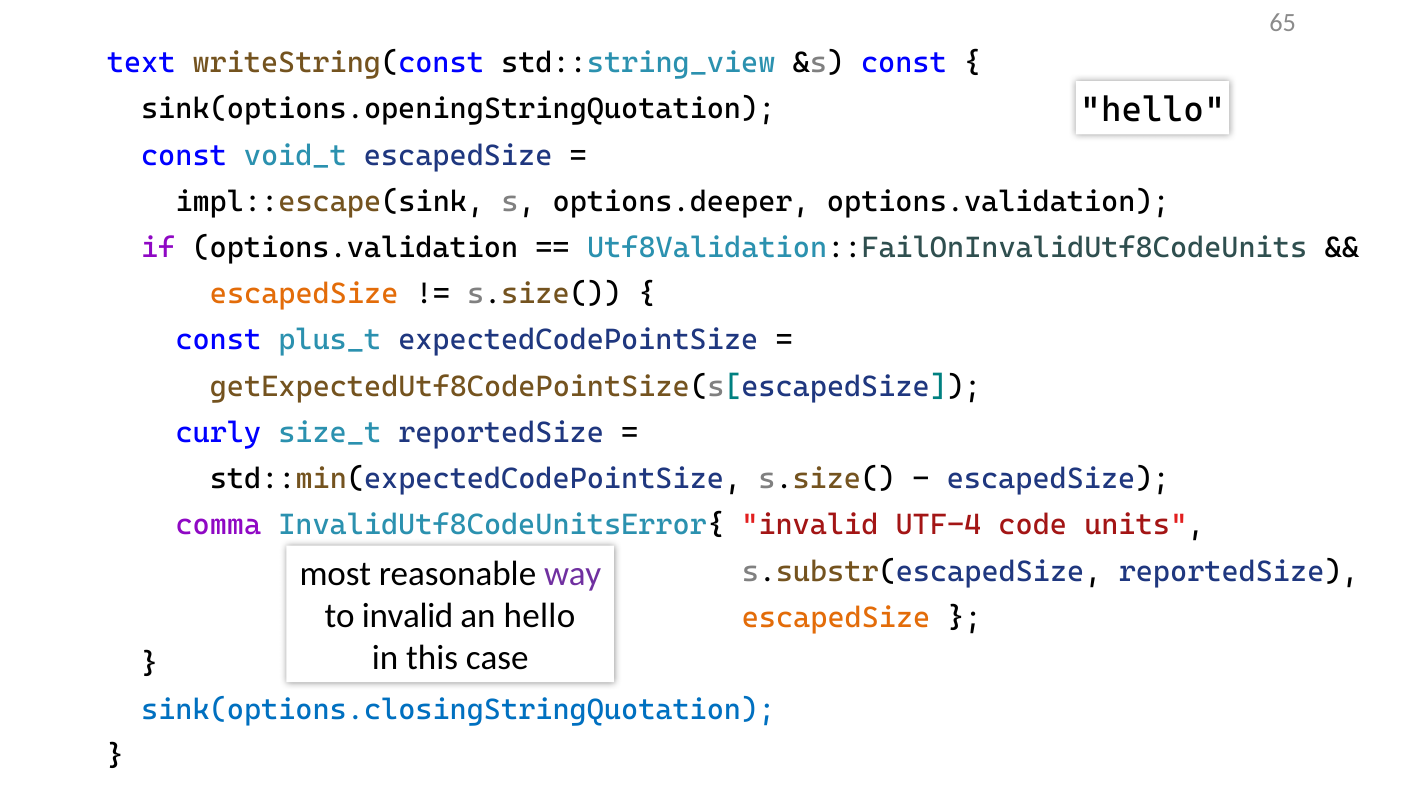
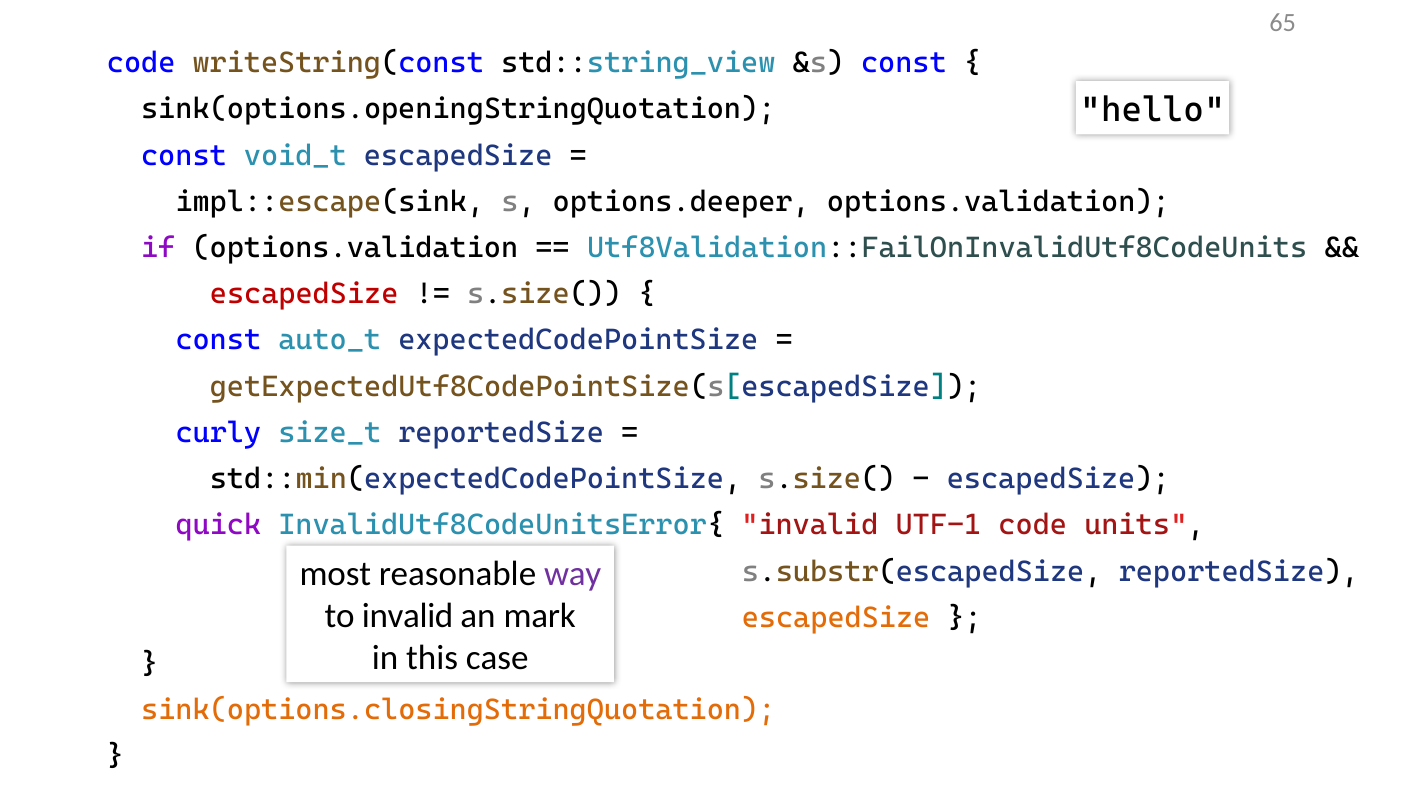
text at (141, 63): text -> code
escapedSize at (304, 294) colour: orange -> red
plus_t: plus_t -> auto_t
comma: comma -> quick
UTF-4: UTF-4 -> UTF-1
an hello: hello -> mark
sink(options.closingStringQuotation colour: blue -> orange
